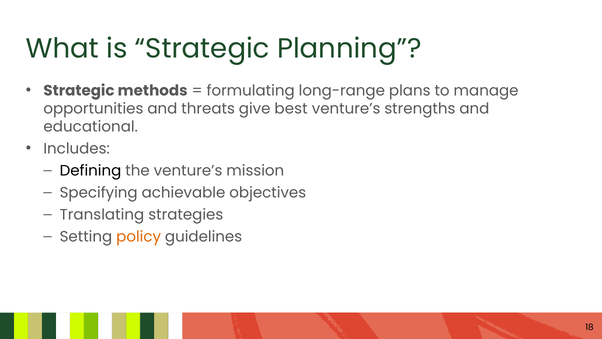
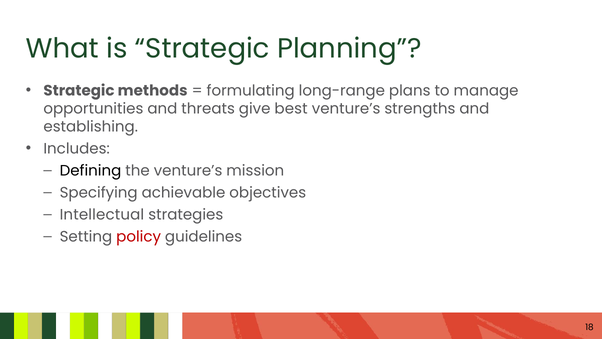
educational: educational -> establishing
Translating: Translating -> Intellectual
policy colour: orange -> red
